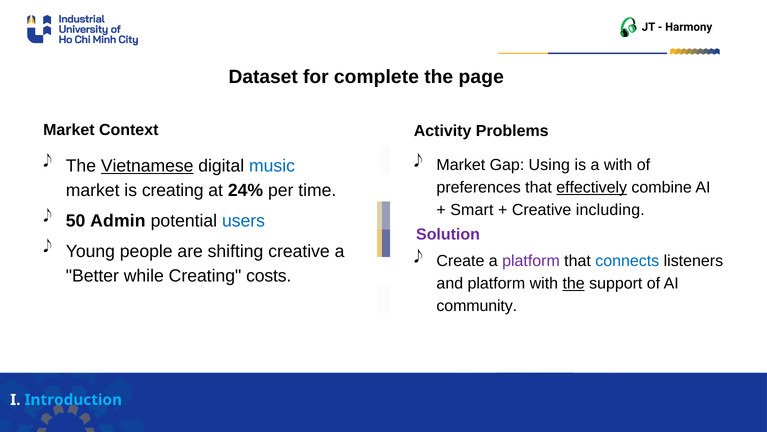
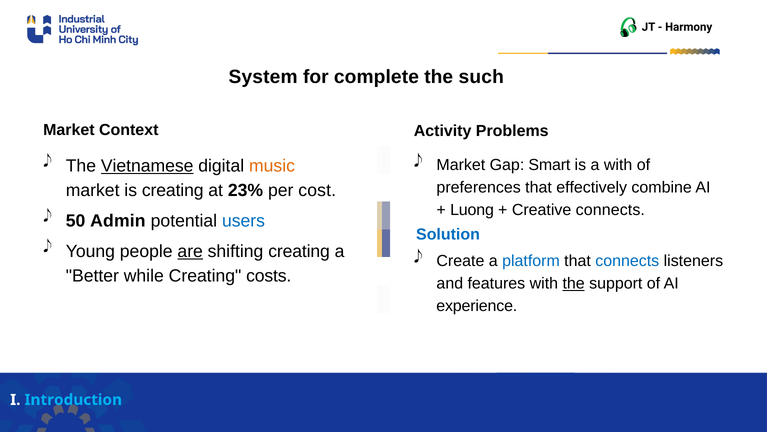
Dataset: Dataset -> System
page: page -> such
Using: Using -> Smart
music colour: blue -> orange
effectively underline: present -> none
24%: 24% -> 23%
time: time -> cost
Smart: Smart -> Luong
Creative including: including -> connects
Solution colour: purple -> blue
are underline: none -> present
shifting creative: creative -> creating
platform at (531, 261) colour: purple -> blue
and platform: platform -> features
community: community -> experience
